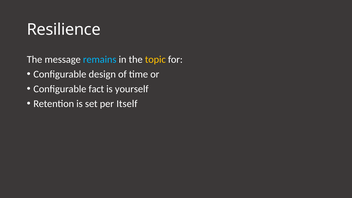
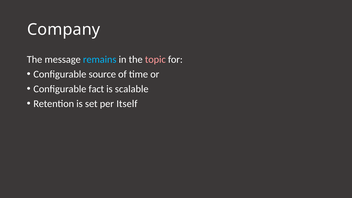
Resilience: Resilience -> Company
topic colour: yellow -> pink
design: design -> source
yourself: yourself -> scalable
